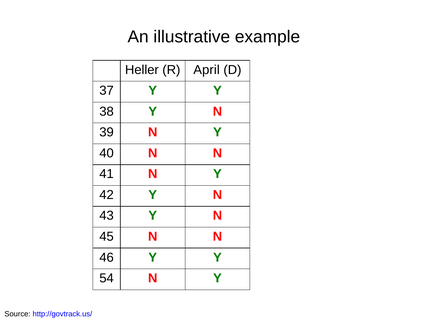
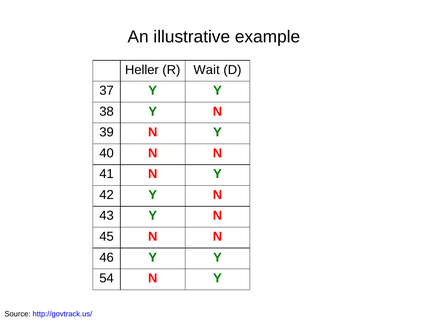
April: April -> Wait
